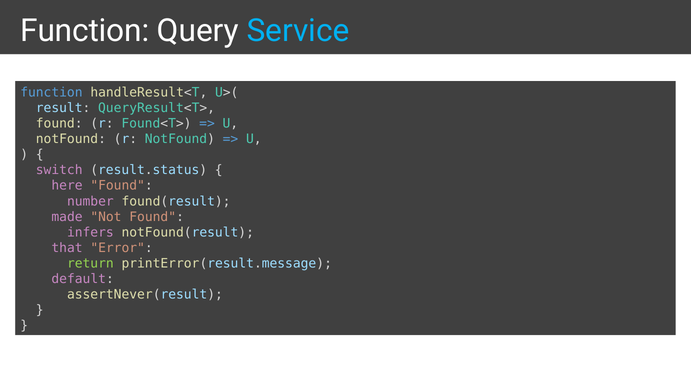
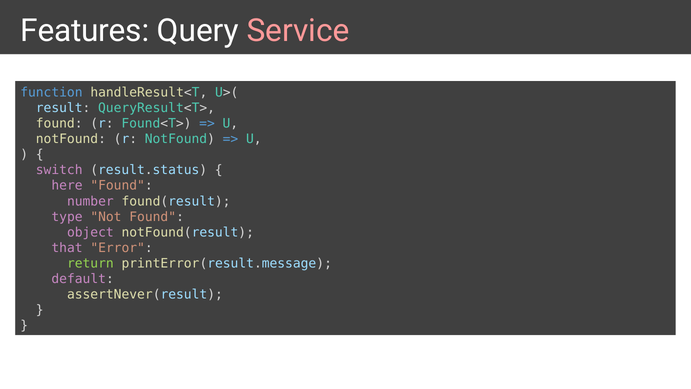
Function at (85, 31): Function -> Features
Service colour: light blue -> pink
made: made -> type
infers: infers -> object
